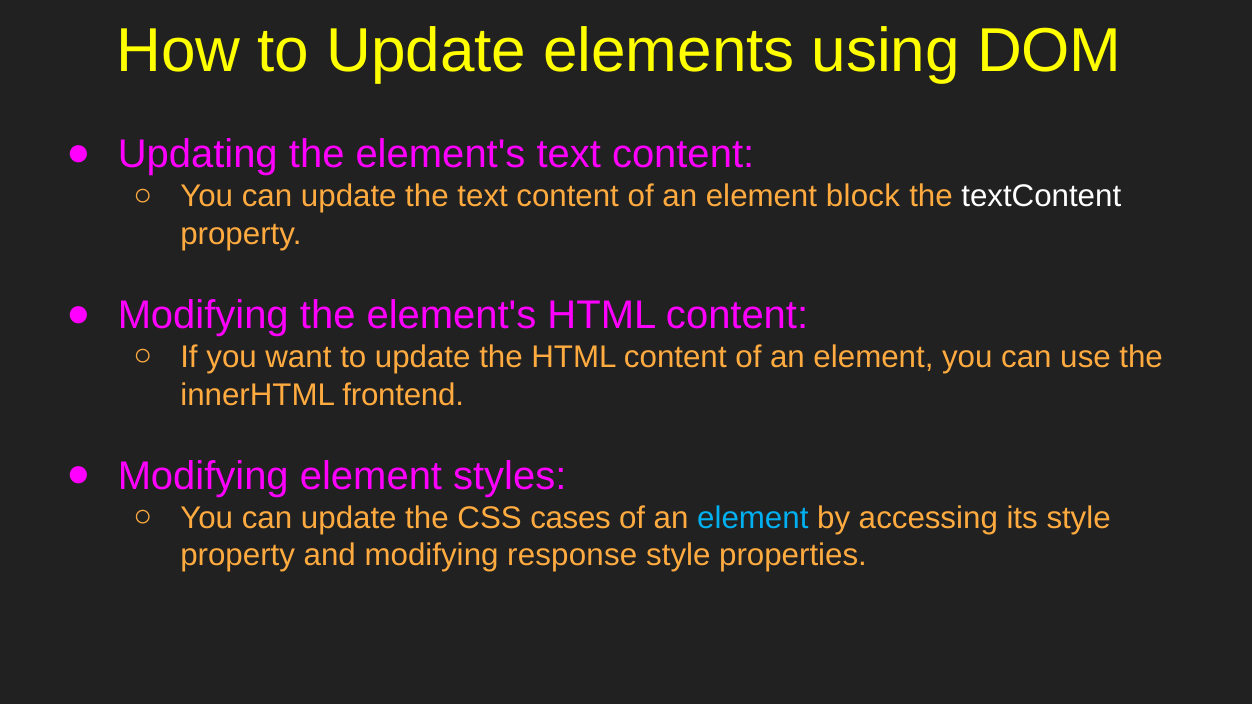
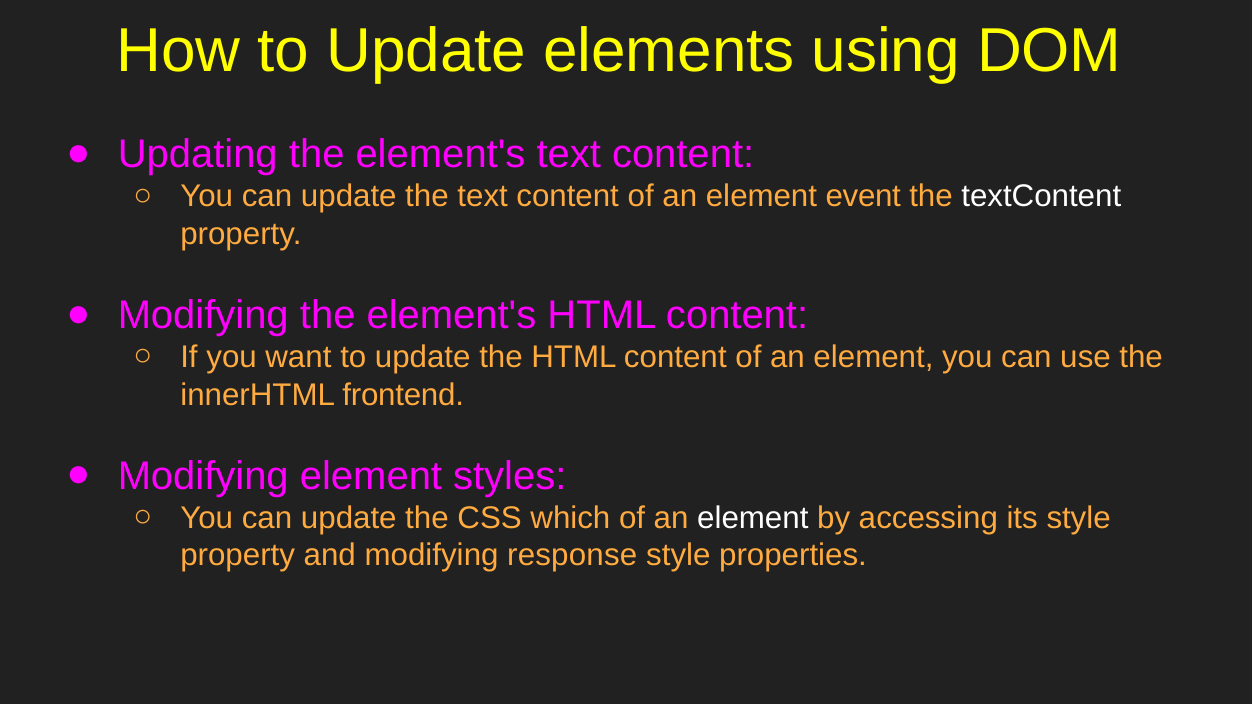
block: block -> event
cases: cases -> which
element at (753, 518) colour: light blue -> white
